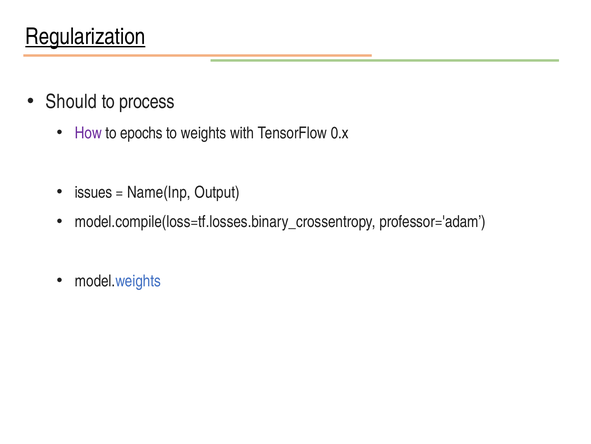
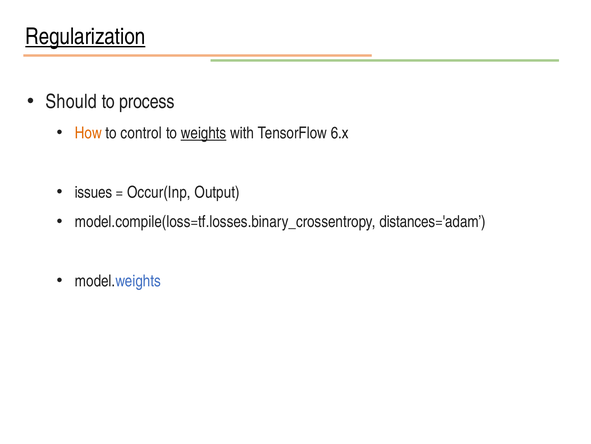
How colour: purple -> orange
epochs: epochs -> control
weights underline: none -> present
0.x: 0.x -> 6.x
Name(Inp: Name(Inp -> Occur(Inp
professor='adam: professor='adam -> distances='adam
